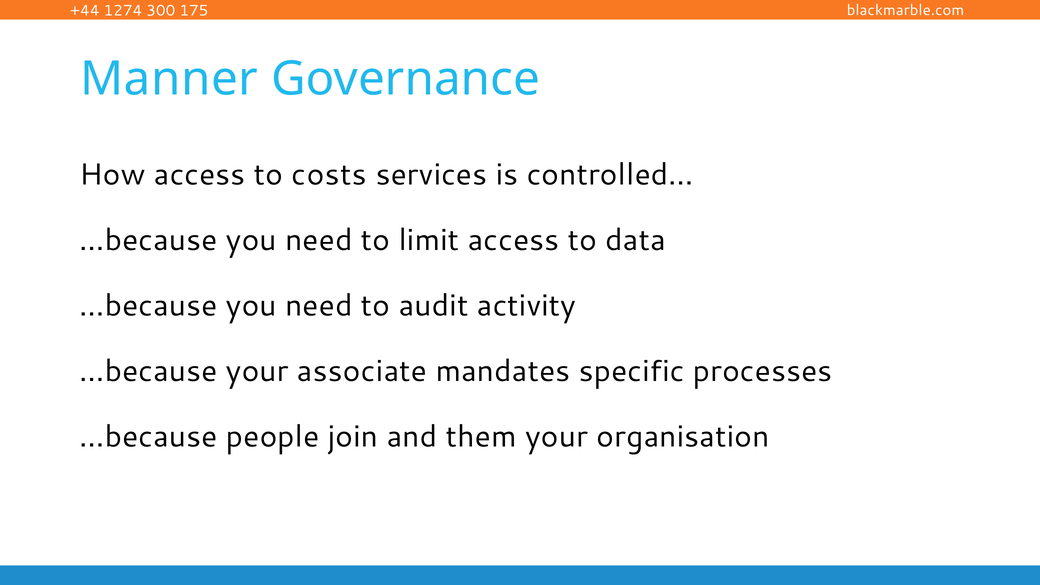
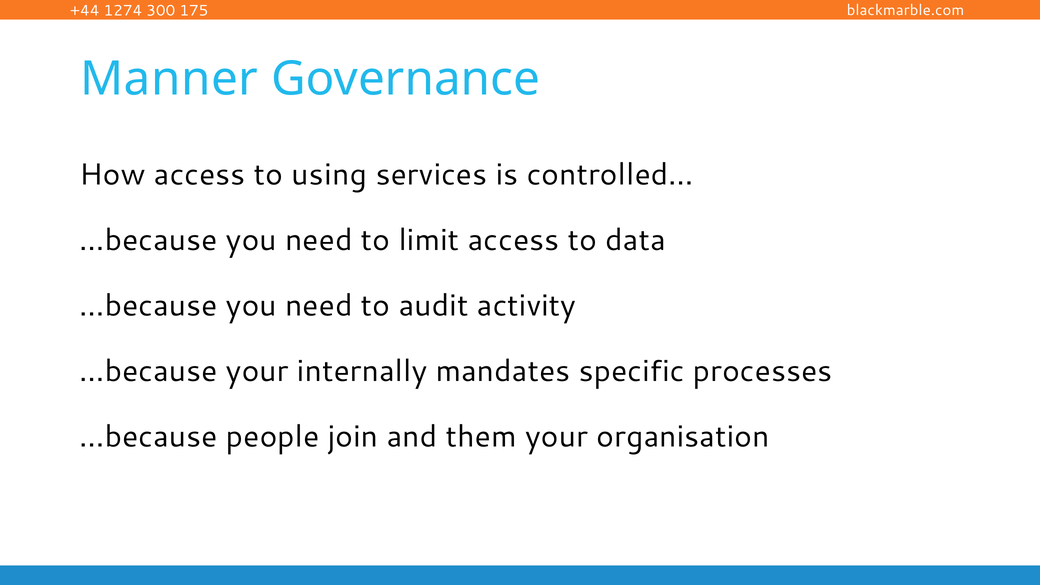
costs: costs -> using
associate: associate -> internally
